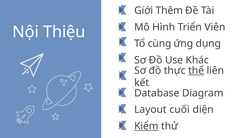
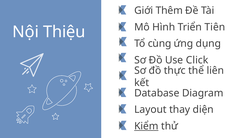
Viên: Viên -> Tiên
Khác: Khác -> Click
thể underline: present -> none
cuối: cuối -> thay
